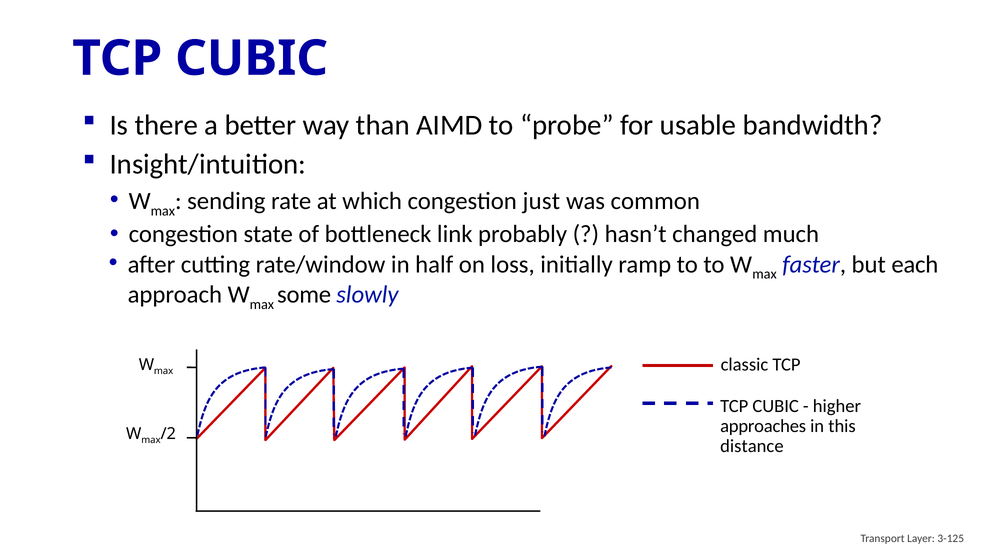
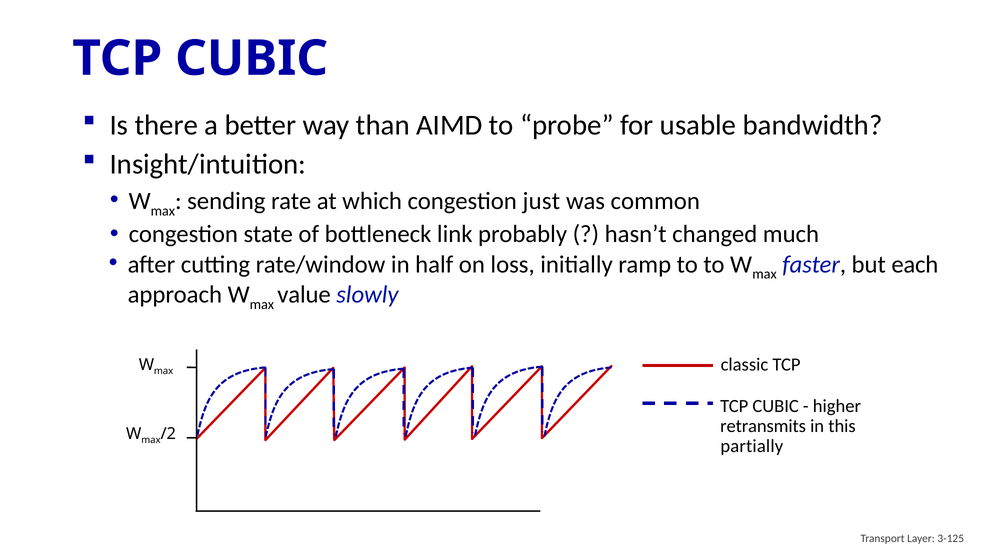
some: some -> value
approaches: approaches -> retransmits
distance: distance -> partially
